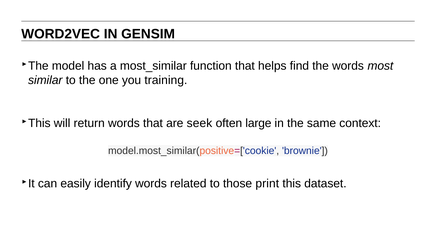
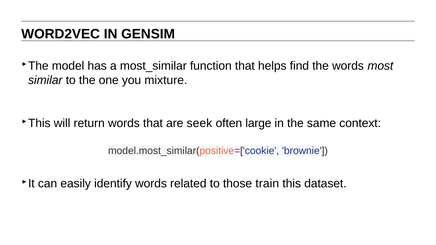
training: training -> mixture
print: print -> train
